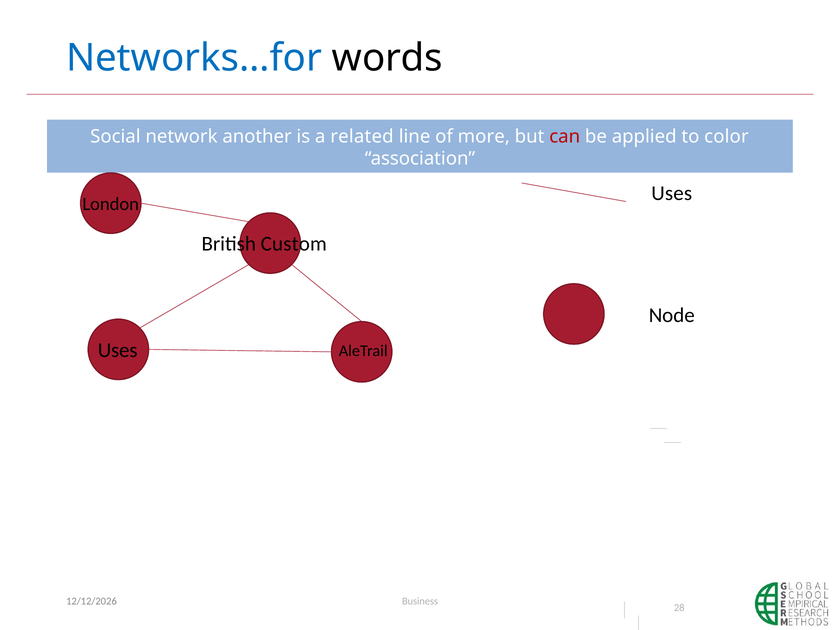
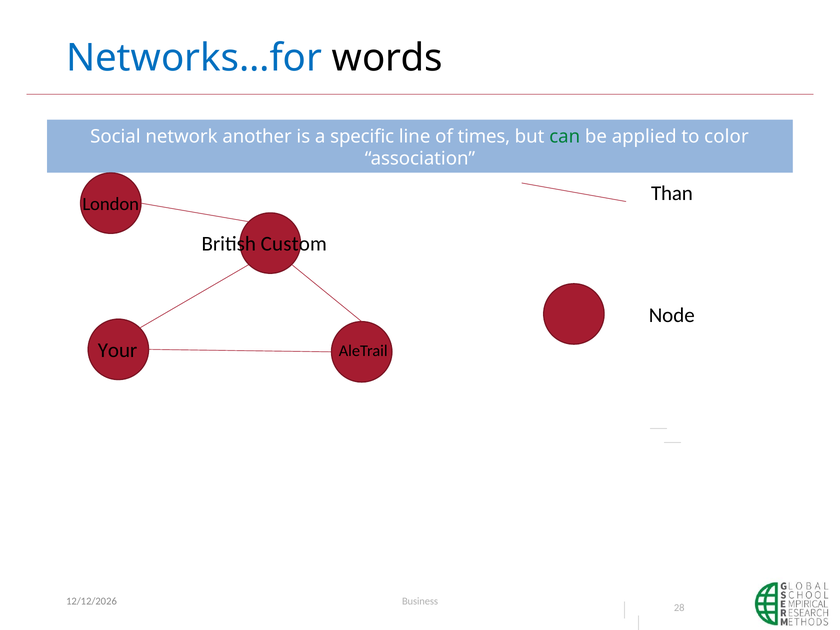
related: related -> specific
more: more -> times
can colour: red -> green
Uses at (672, 193): Uses -> Than
Uses at (118, 350): Uses -> Your
